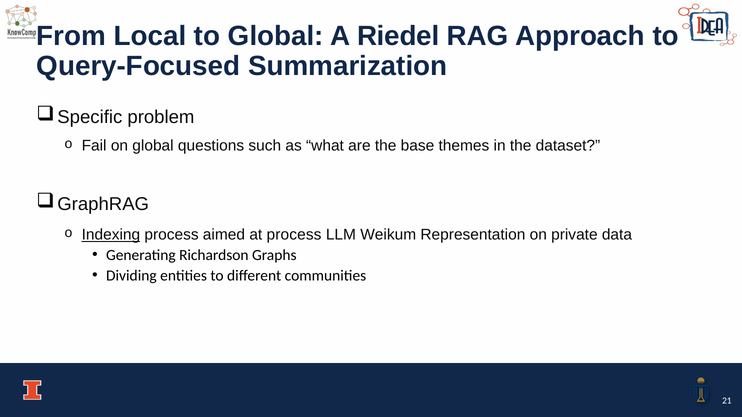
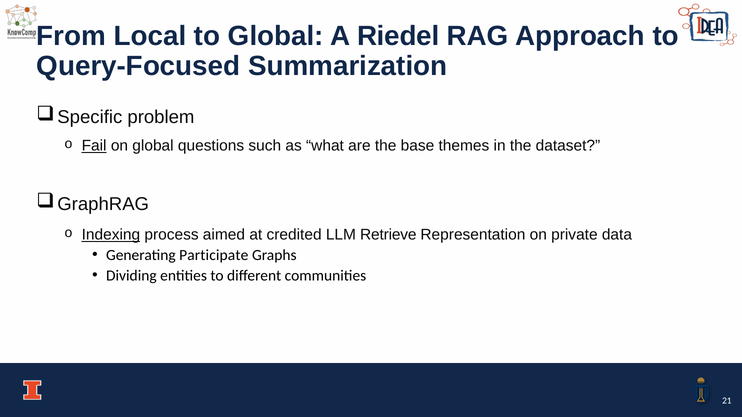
Fail underline: none -> present
at process: process -> credited
Weikum: Weikum -> Retrieve
Richardson: Richardson -> Participate
